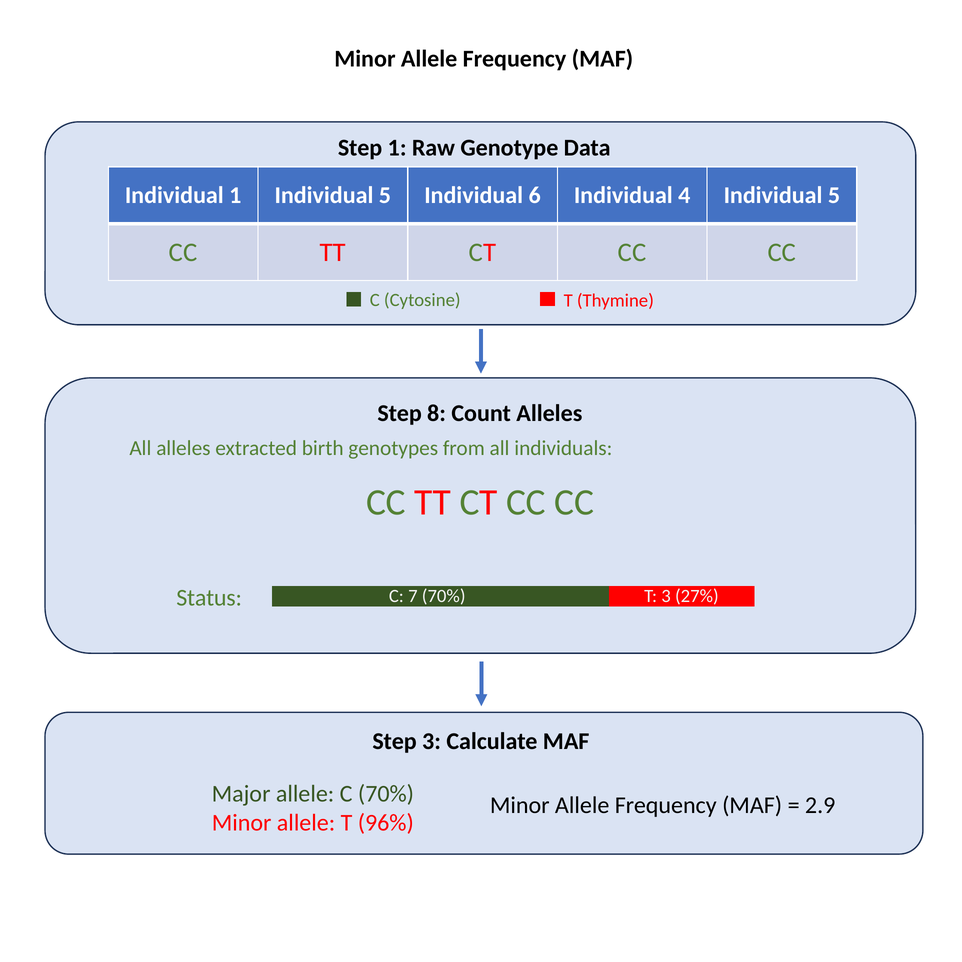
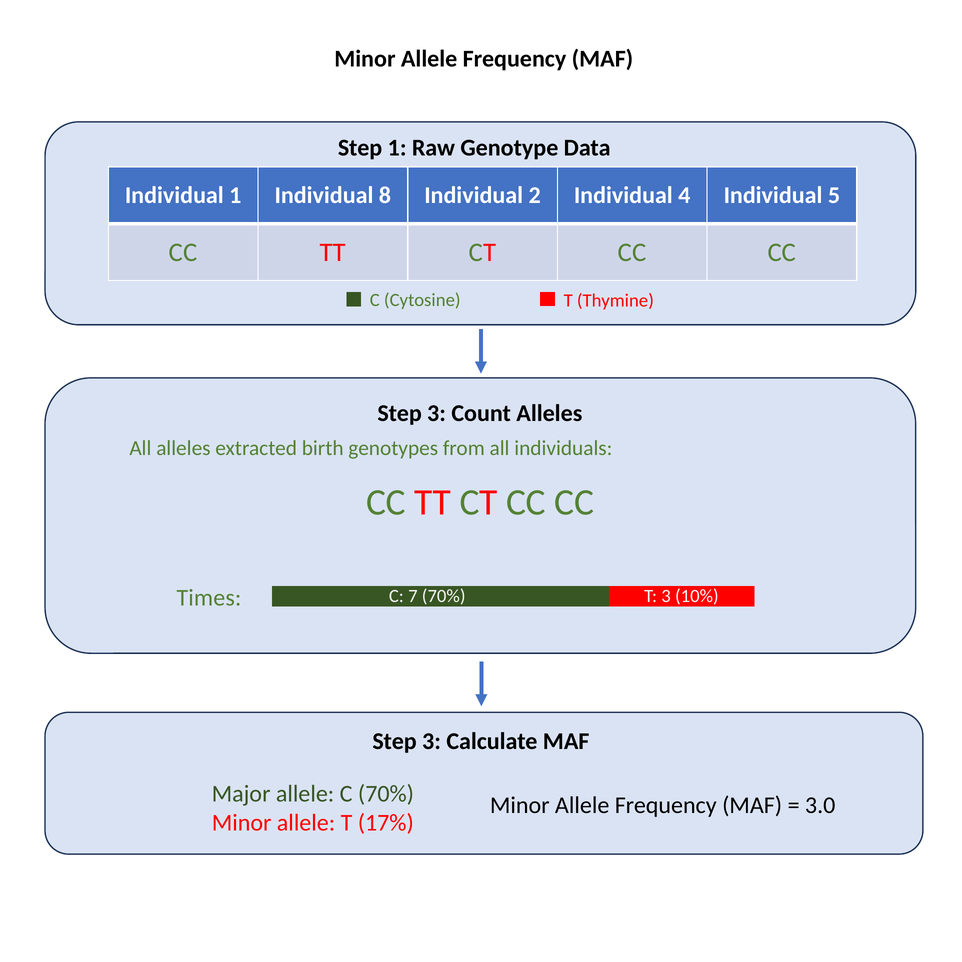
1 Individual 5: 5 -> 8
6: 6 -> 2
8 at (437, 413): 8 -> 3
Status: Status -> Times
27%: 27% -> 10%
2.9: 2.9 -> 3.0
96%: 96% -> 17%
